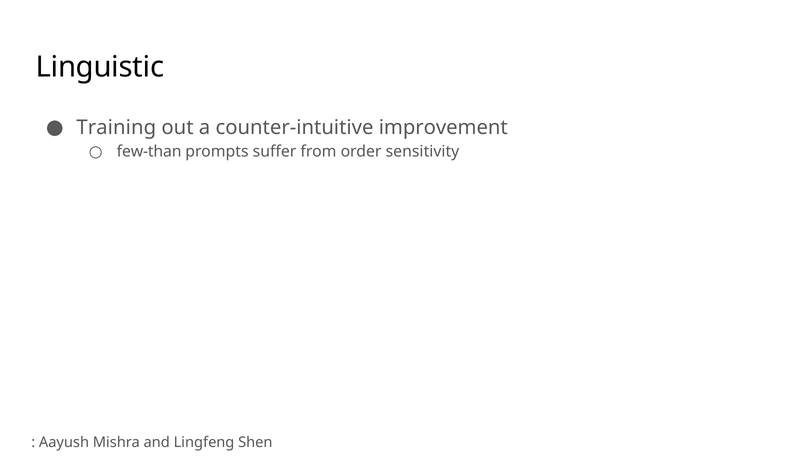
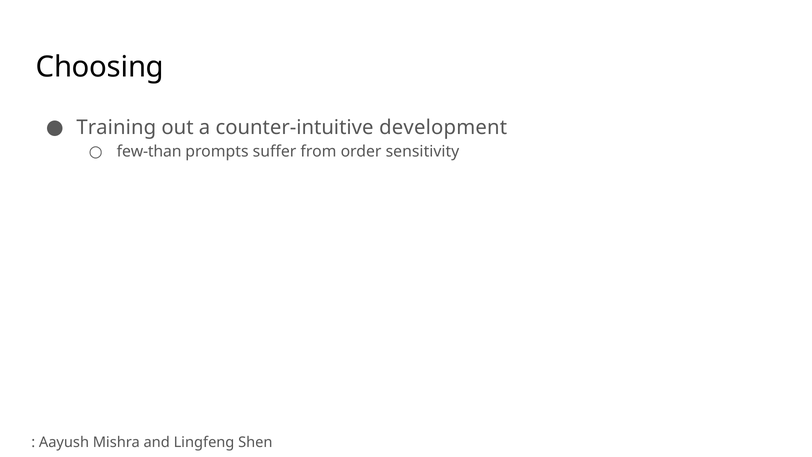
Linguistic: Linguistic -> Choosing
improvement: improvement -> development
